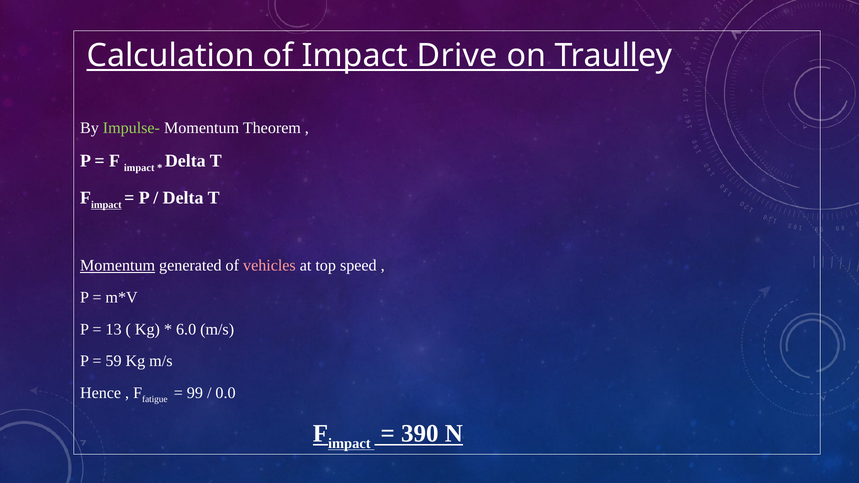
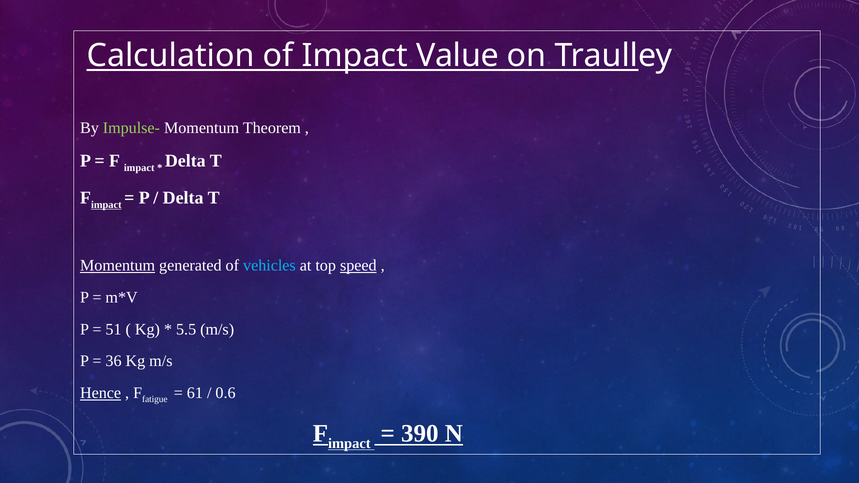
Drive: Drive -> Value
vehicles colour: pink -> light blue
speed underline: none -> present
13: 13 -> 51
6.0: 6.0 -> 5.5
59: 59 -> 36
Hence underline: none -> present
99: 99 -> 61
0.0: 0.0 -> 0.6
